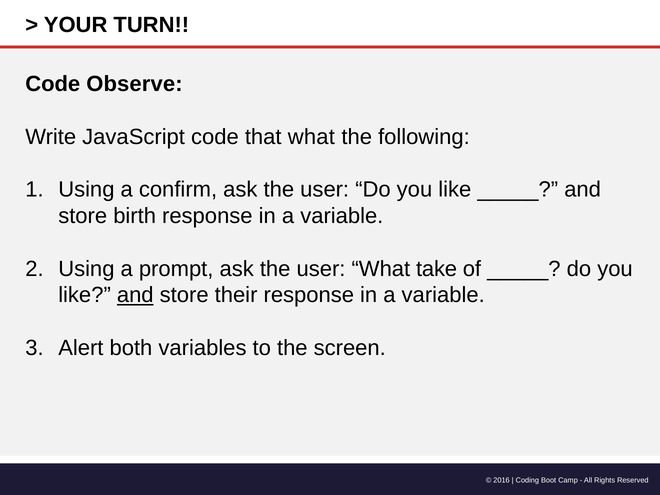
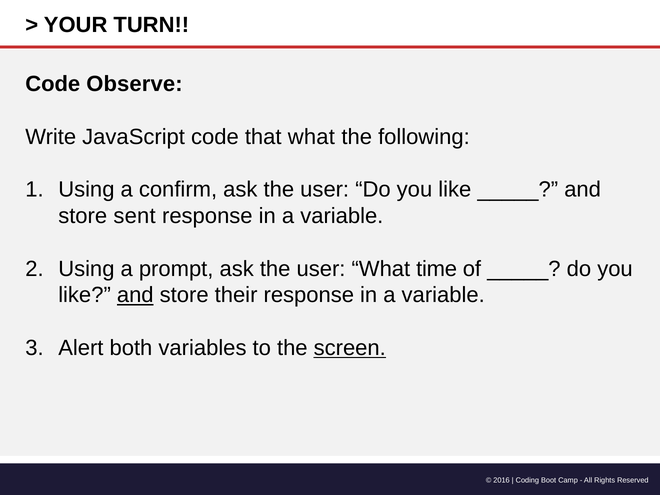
birth: birth -> sent
take: take -> time
screen underline: none -> present
